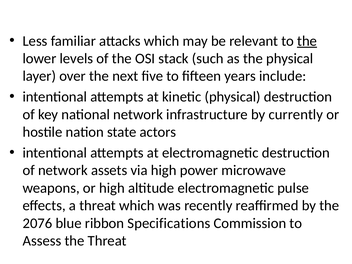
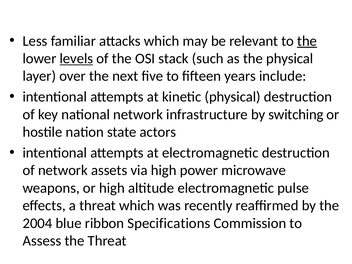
levels underline: none -> present
currently: currently -> switching
2076: 2076 -> 2004
